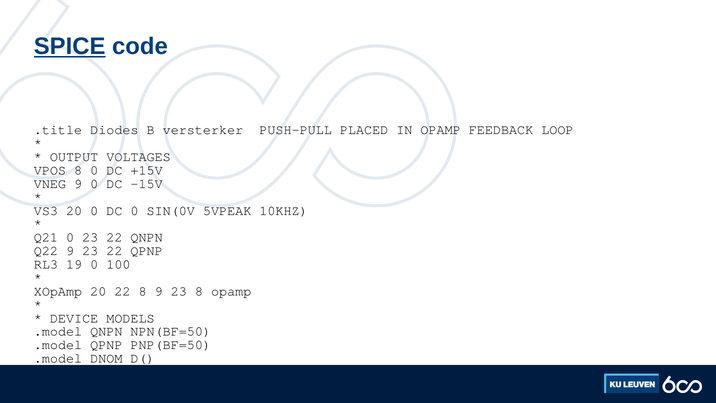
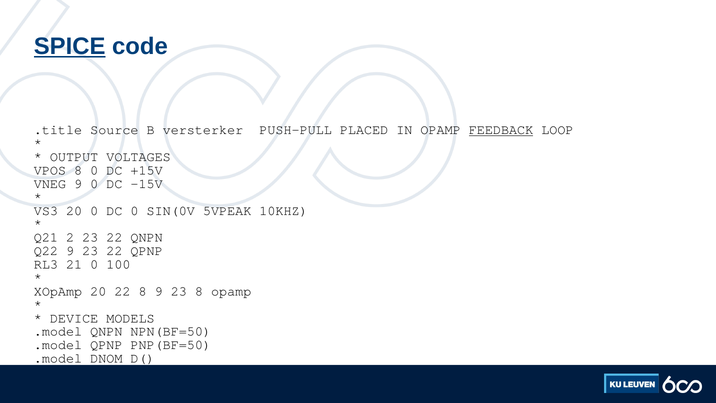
Diodes: Diodes -> Source
FEEDBACK underline: none -> present
Q21 0: 0 -> 2
19: 19 -> 21
